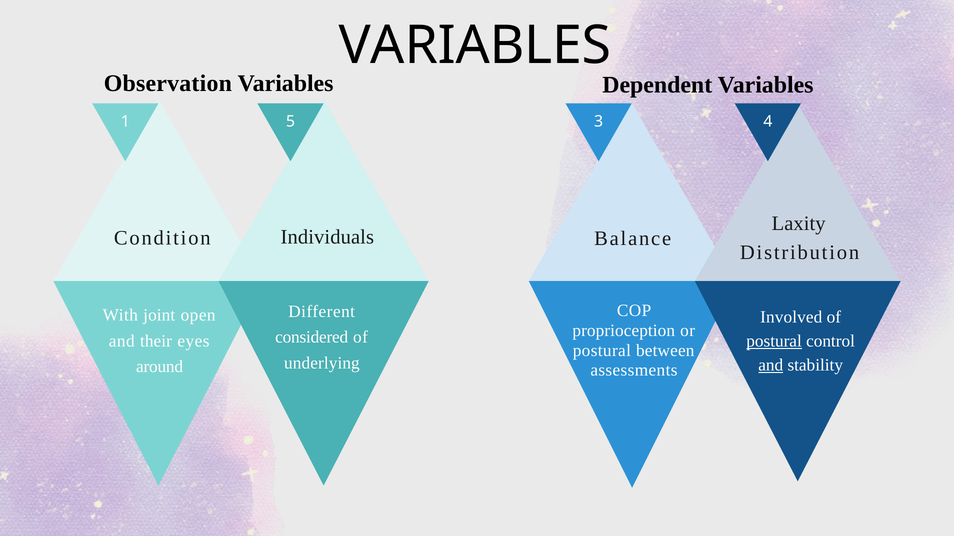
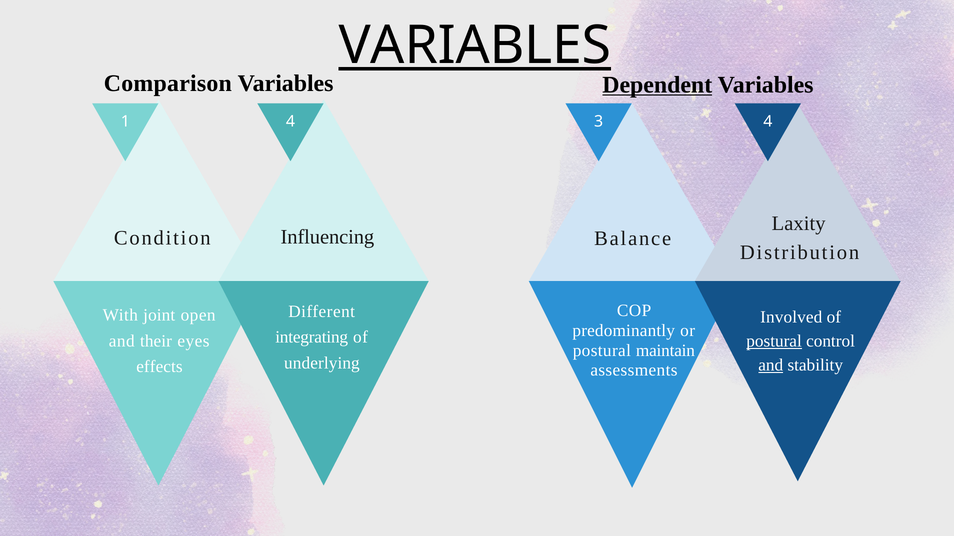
VARIABLES at (475, 46) underline: none -> present
Observation: Observation -> Comparison
Dependent underline: none -> present
1 5: 5 -> 4
Individuals: Individuals -> Influencing
proprioception: proprioception -> predominantly
considered: considered -> integrating
between: between -> maintain
around: around -> effects
